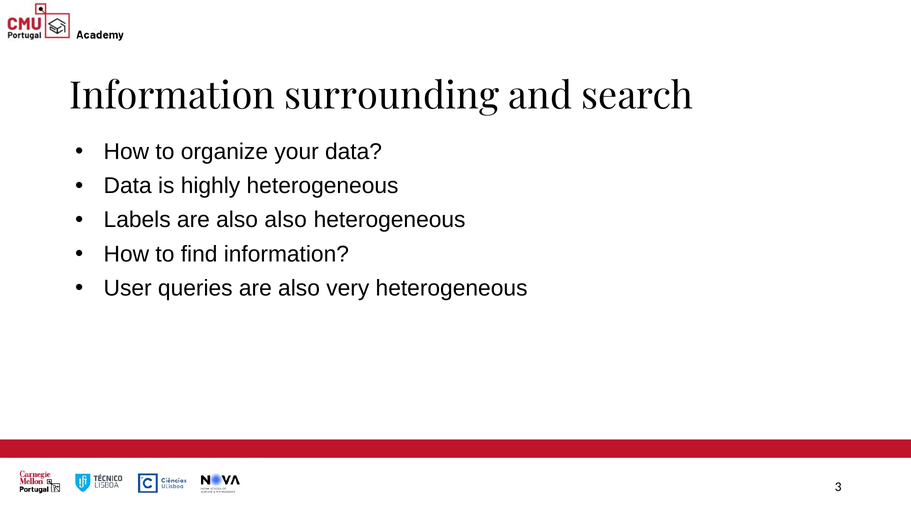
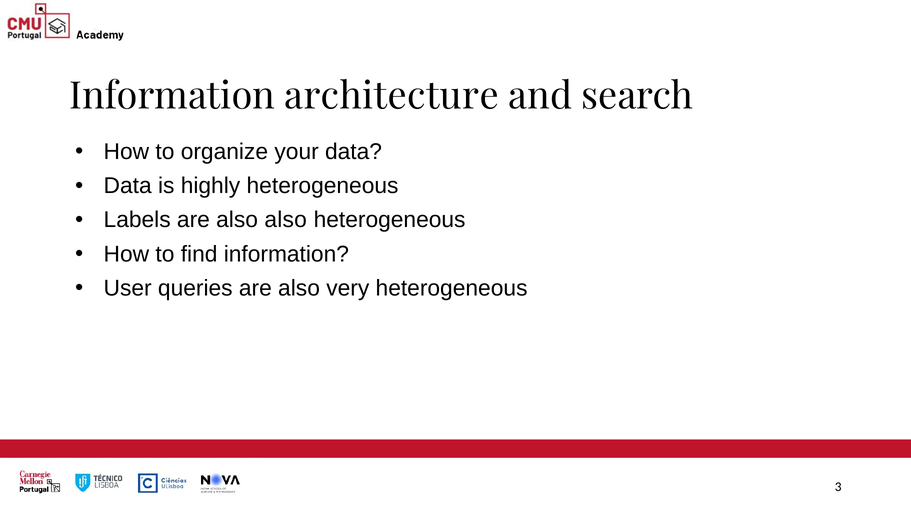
surrounding: surrounding -> architecture
